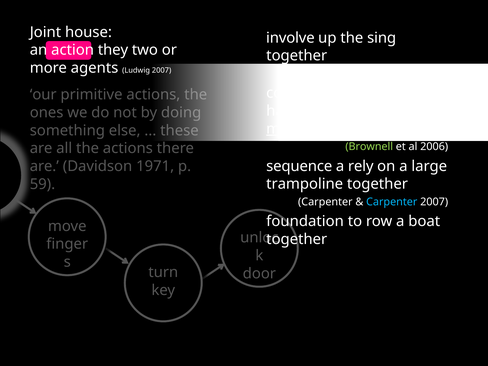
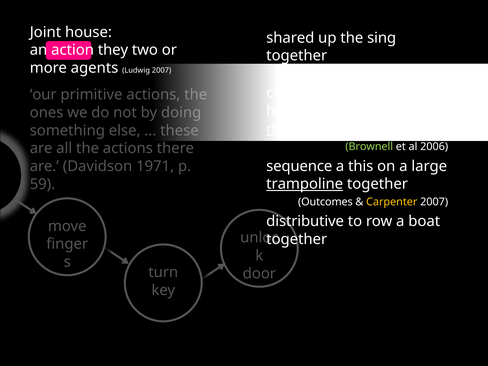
involve: involve -> shared
rely: rely -> this
trampoline underline: none -> present
Carpenter at (325, 202): Carpenter -> Outcomes
Carpenter at (392, 202) colour: light blue -> yellow
foundation: foundation -> distributive
